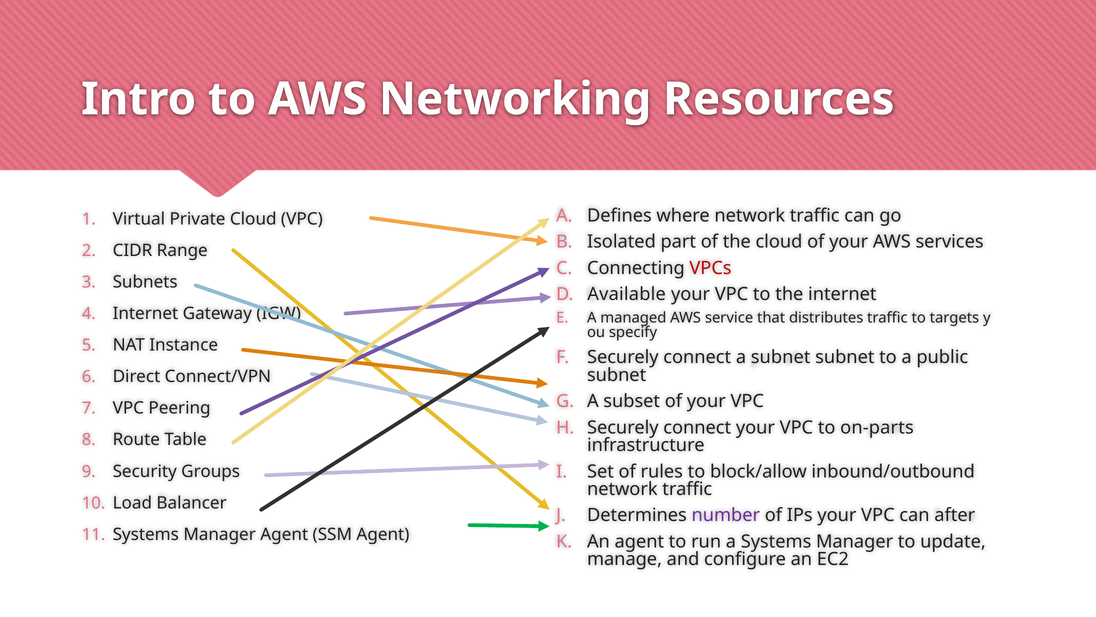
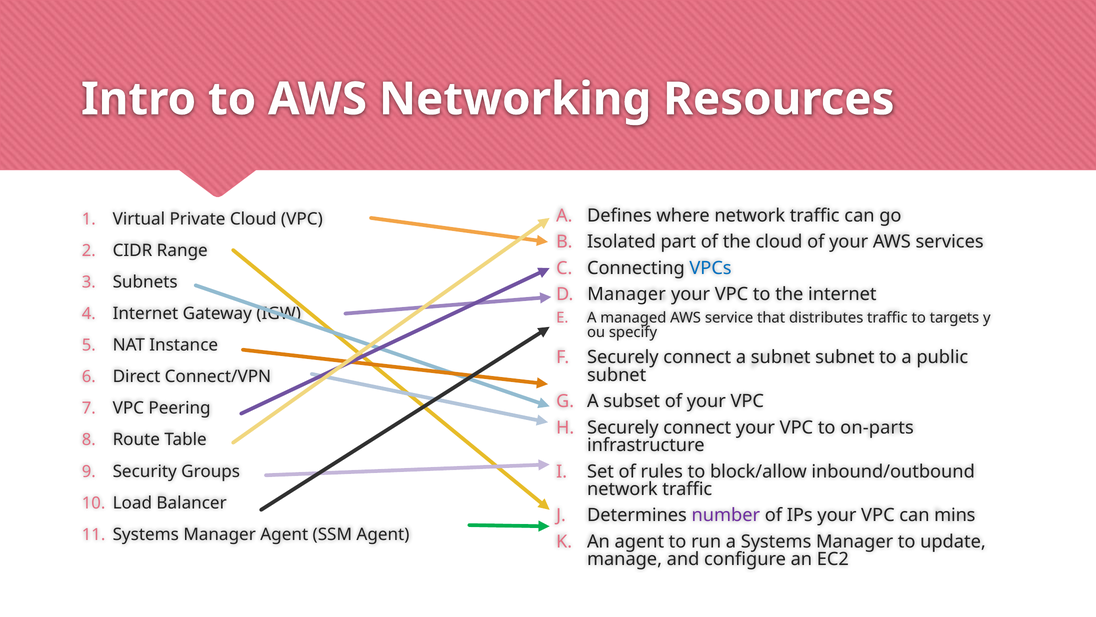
VPCs colour: red -> blue
Available at (627, 294): Available -> Manager
after: after -> mins
